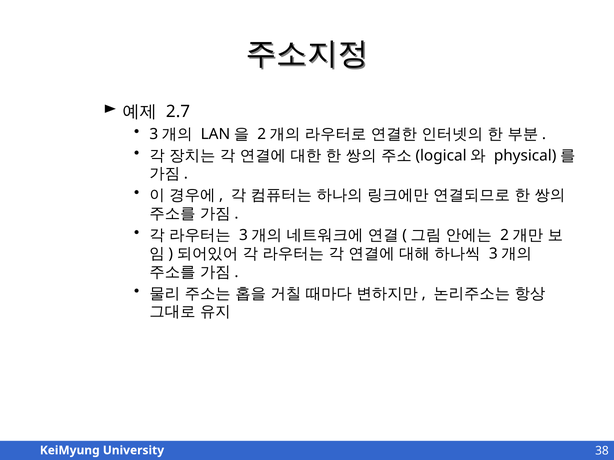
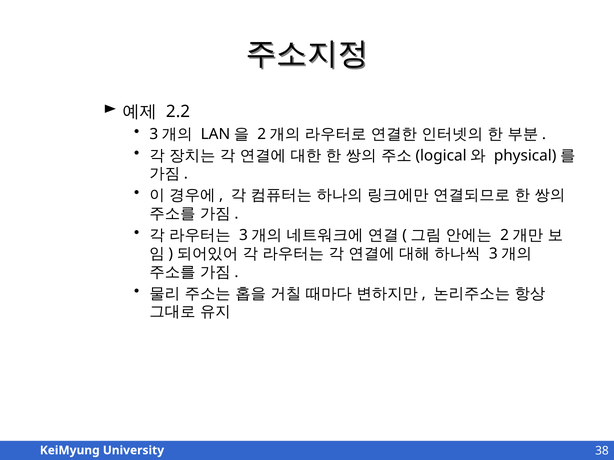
2.7: 2.7 -> 2.2
